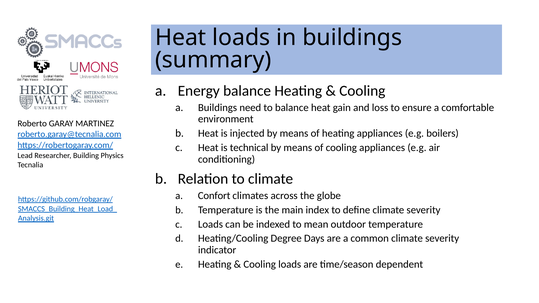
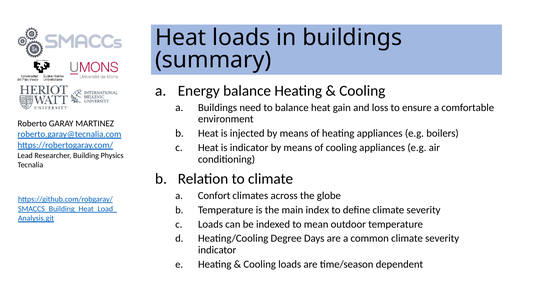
is technical: technical -> indicator
